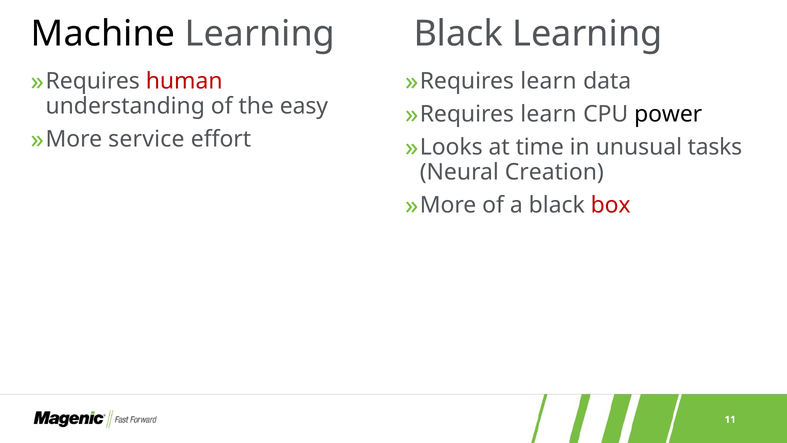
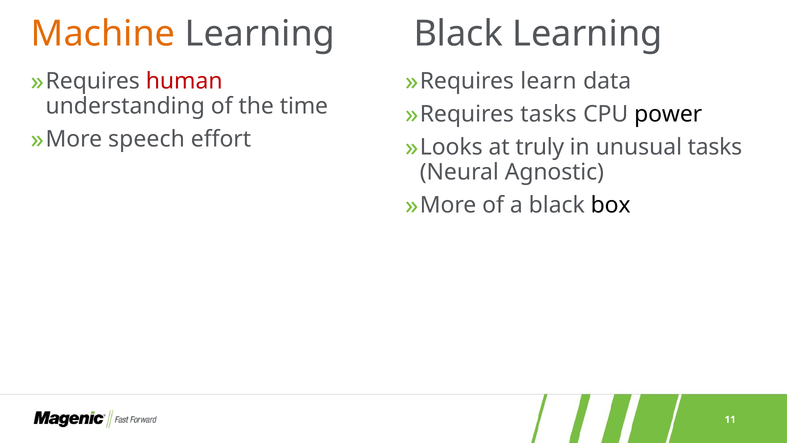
Machine colour: black -> orange
easy: easy -> time
learn at (548, 114): learn -> tasks
service: service -> speech
time: time -> truly
Creation: Creation -> Agnostic
box colour: red -> black
